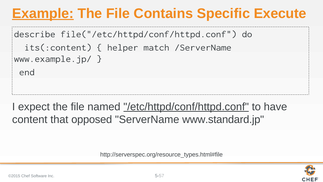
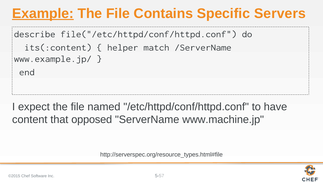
Execute: Execute -> Servers
/etc/httpd/conf/httpd.conf underline: present -> none
www.standard.jp: www.standard.jp -> www.machine.jp
